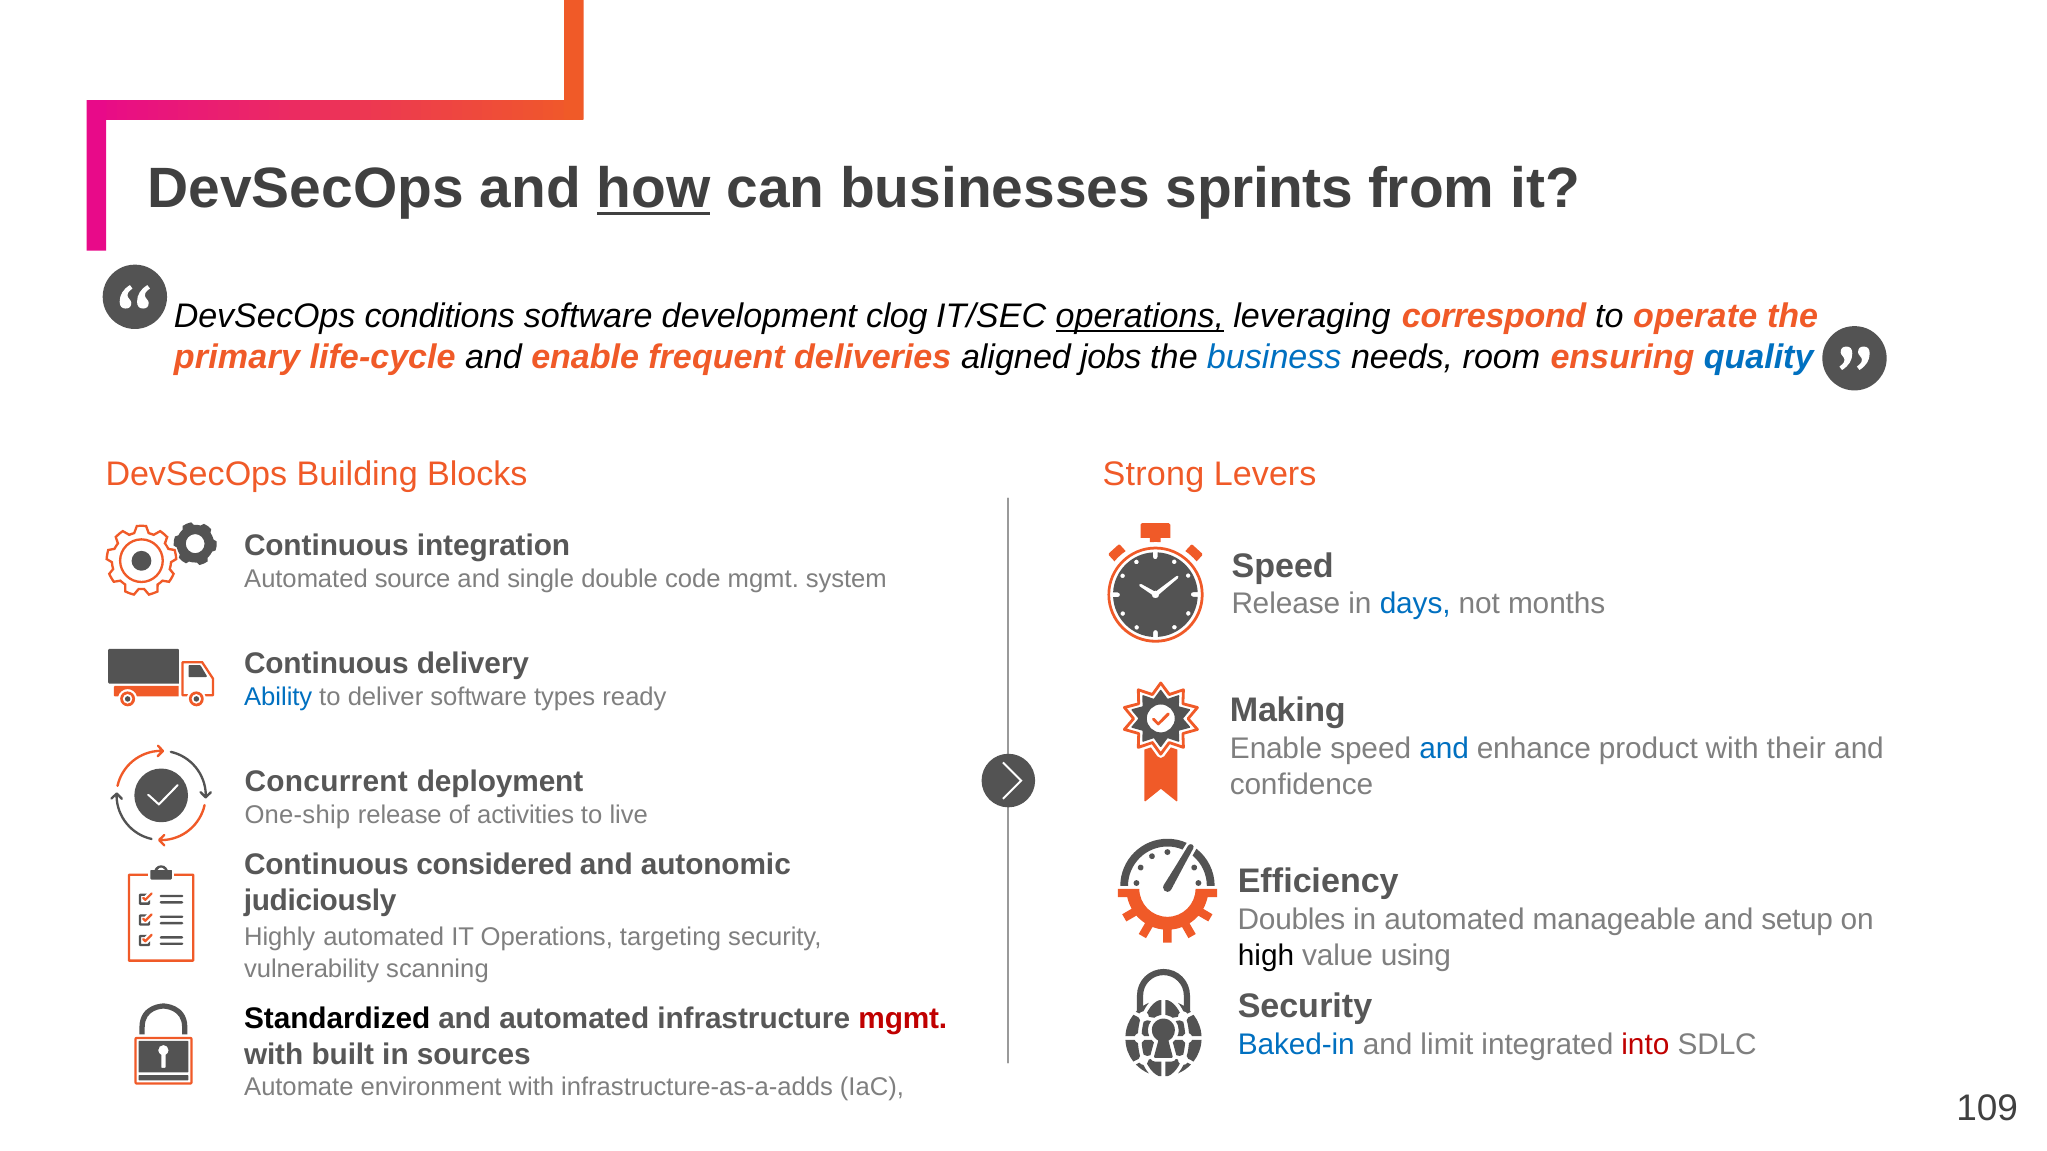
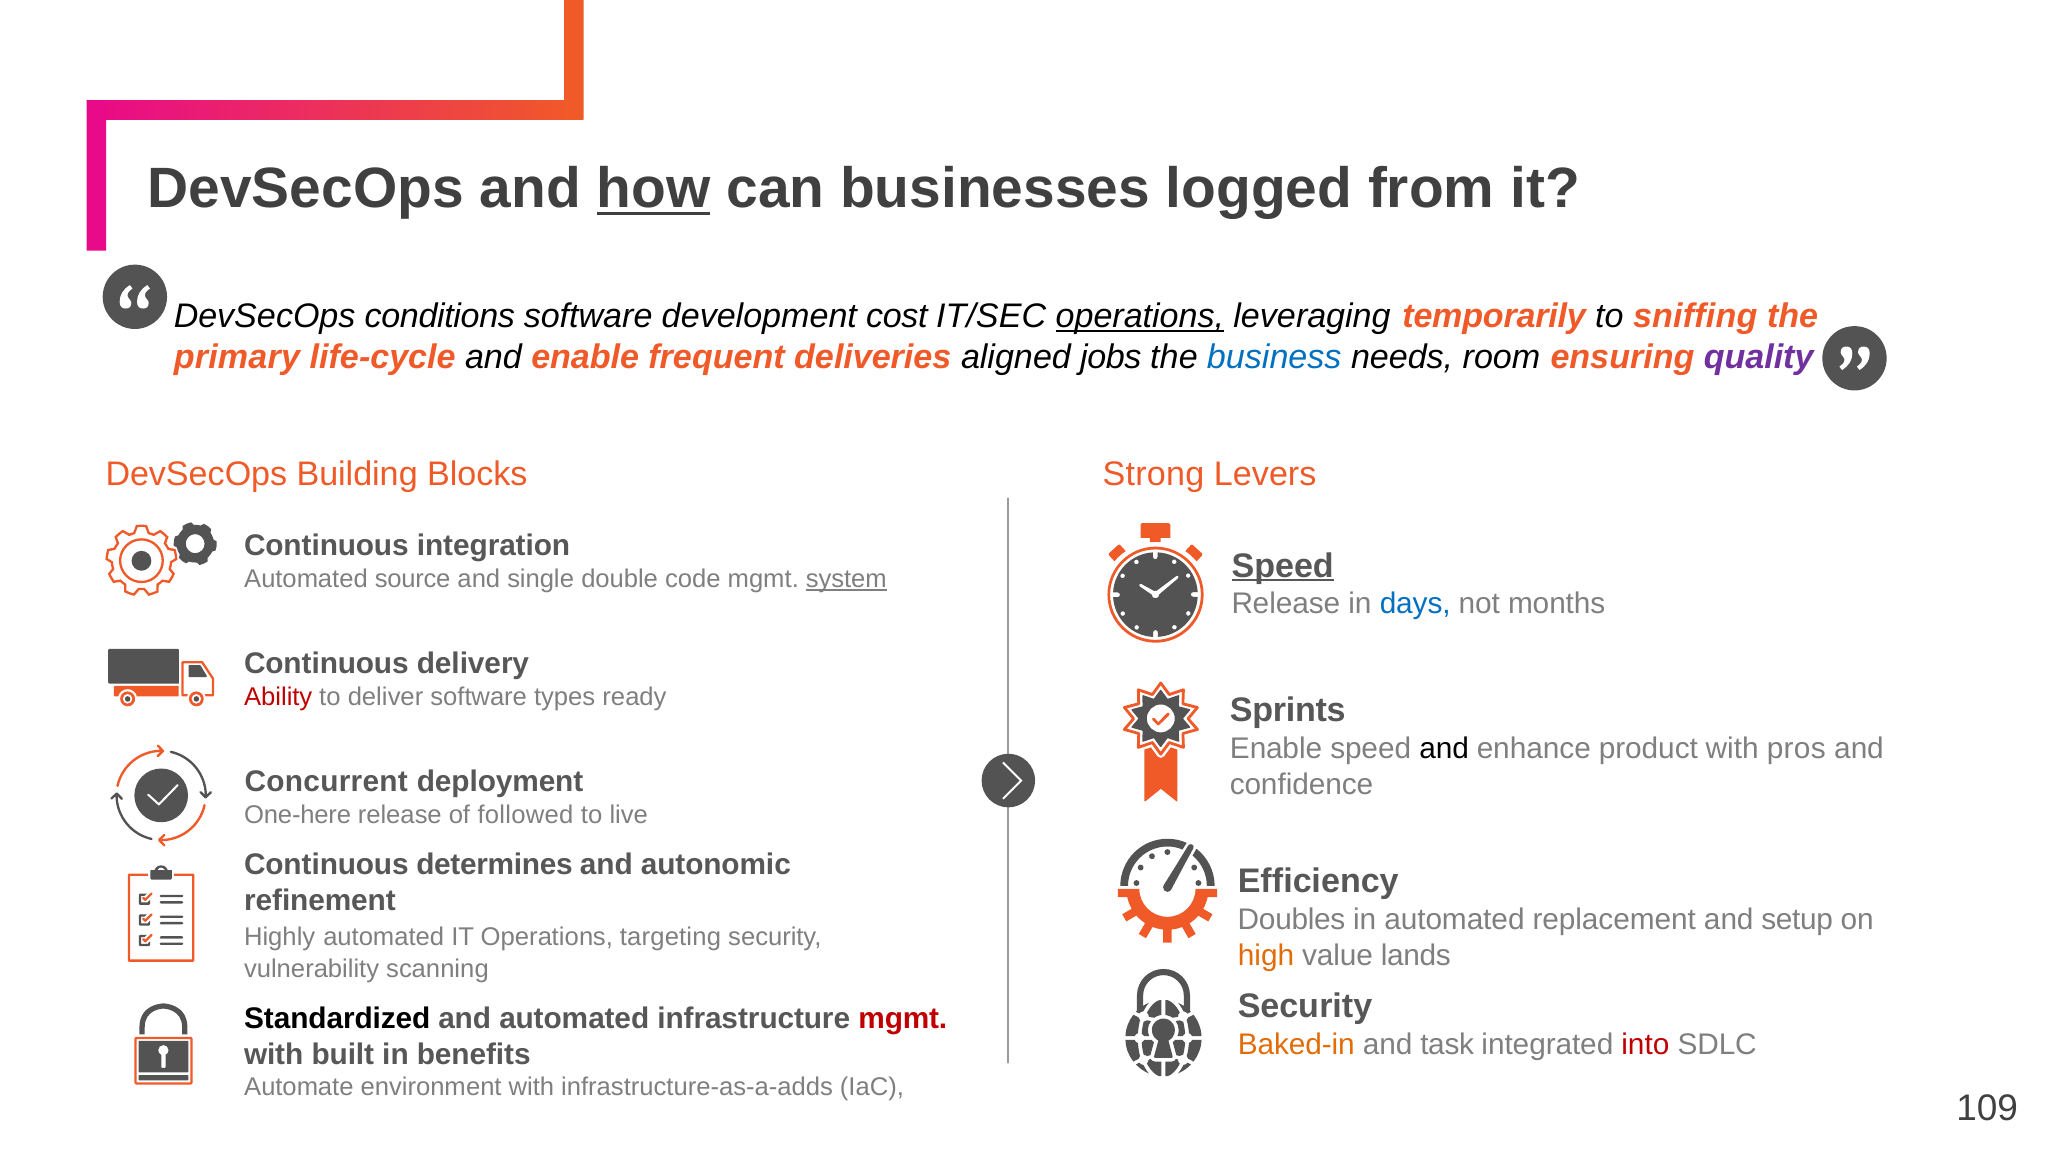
sprints: sprints -> logged
clog: clog -> cost
correspond: correspond -> temporarily
operate: operate -> sniffing
quality colour: blue -> purple
Speed at (1283, 566) underline: none -> present
system underline: none -> present
Ability colour: blue -> red
Making: Making -> Sprints
and at (1444, 749) colour: blue -> black
their: their -> pros
One-ship: One-ship -> One-here
activities: activities -> followed
considered: considered -> determines
judiciously: judiciously -> refinement
manageable: manageable -> replacement
high colour: black -> orange
using: using -> lands
Baked-in colour: blue -> orange
limit: limit -> task
sources: sources -> benefits
